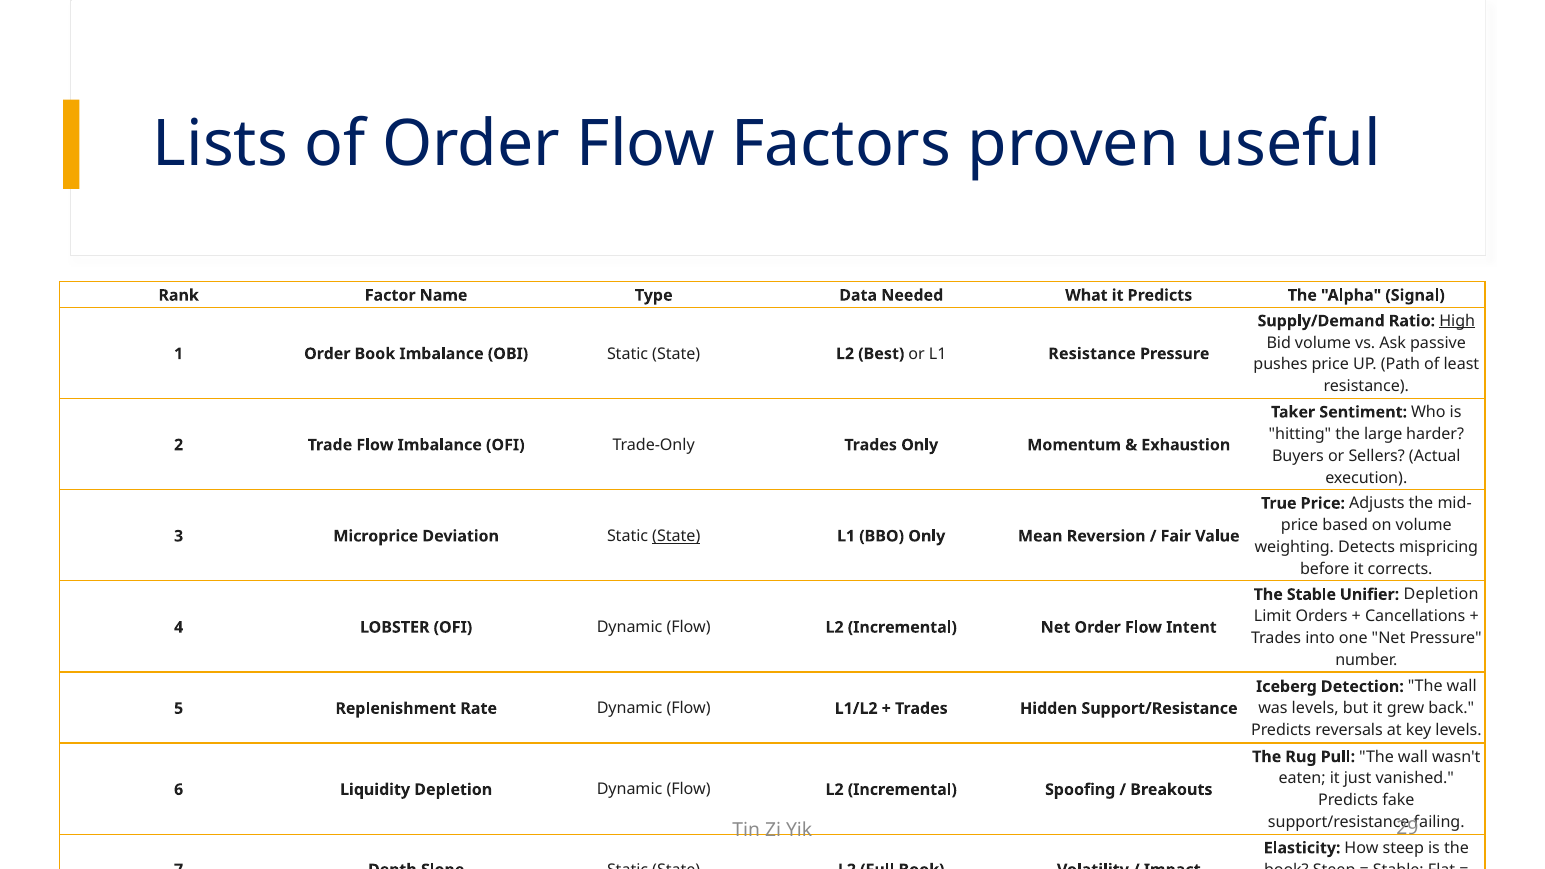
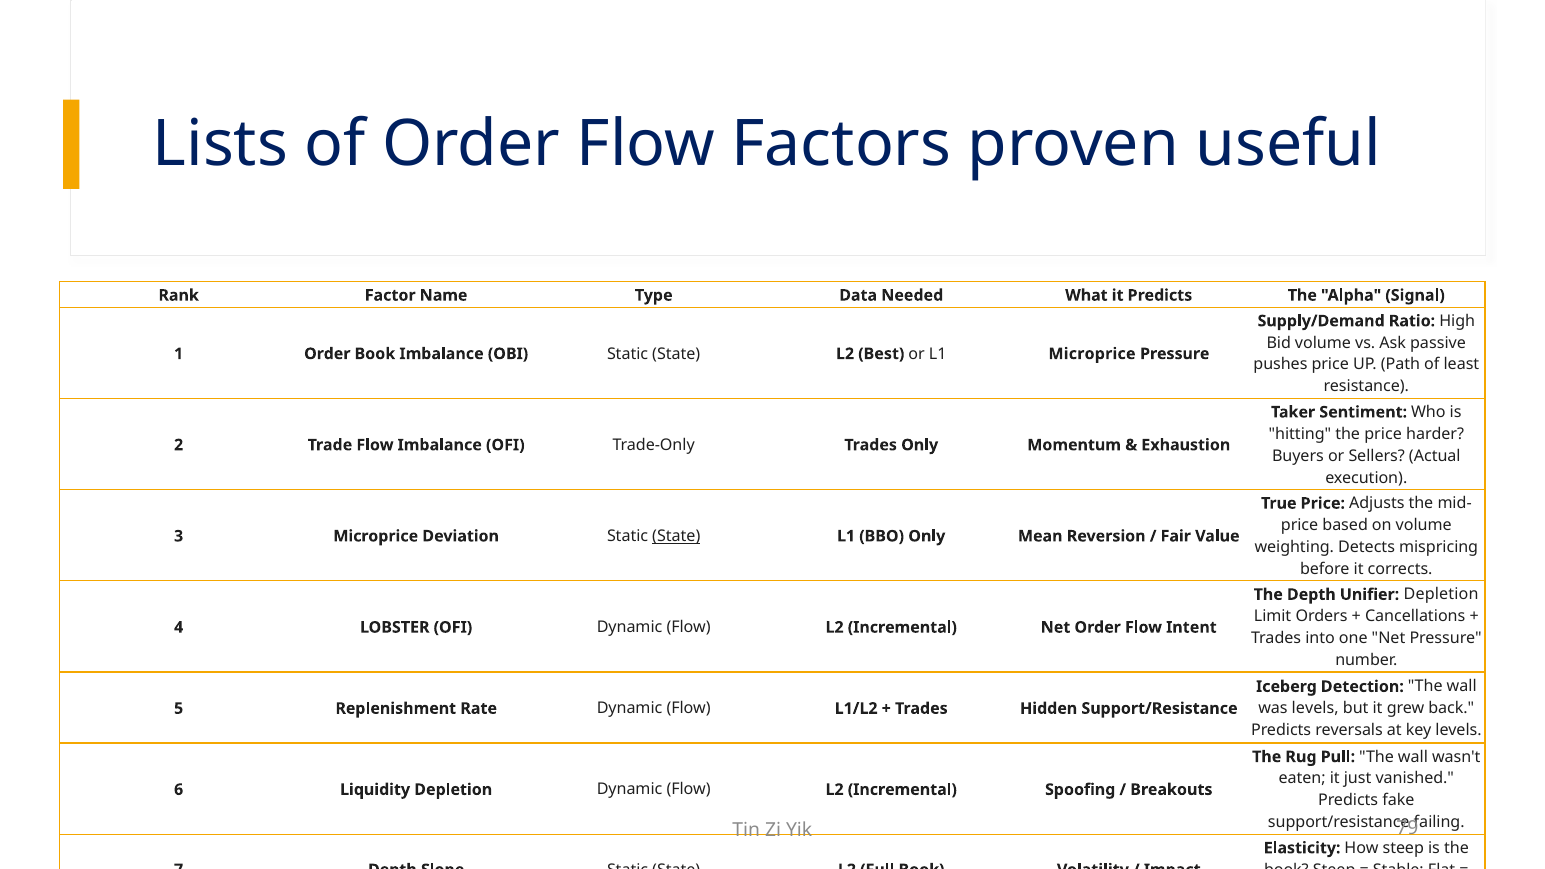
High underline: present -> none
L1 Resistance: Resistance -> Microprice
the large: large -> price
The Stable: Stable -> Depth
29: 29 -> 79
